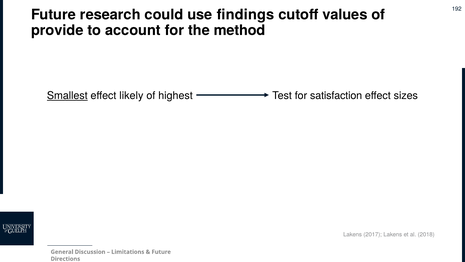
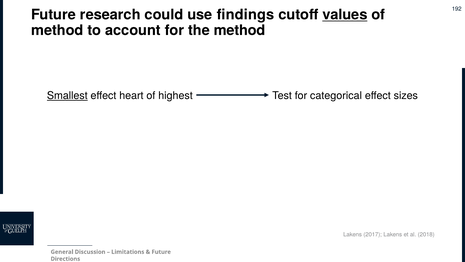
values underline: none -> present
provide at (57, 30): provide -> method
likely: likely -> heart
satisfaction: satisfaction -> categorical
